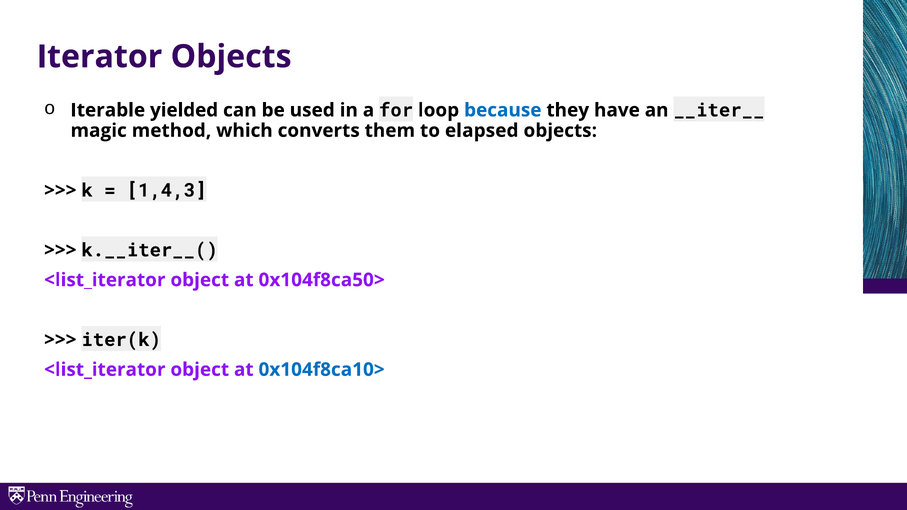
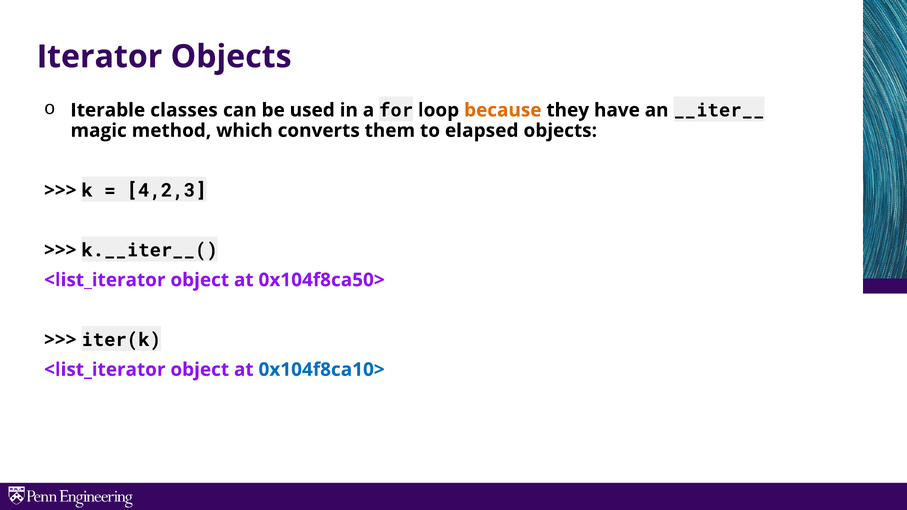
yielded: yielded -> classes
because colour: blue -> orange
1,4,3: 1,4,3 -> 4,2,3
